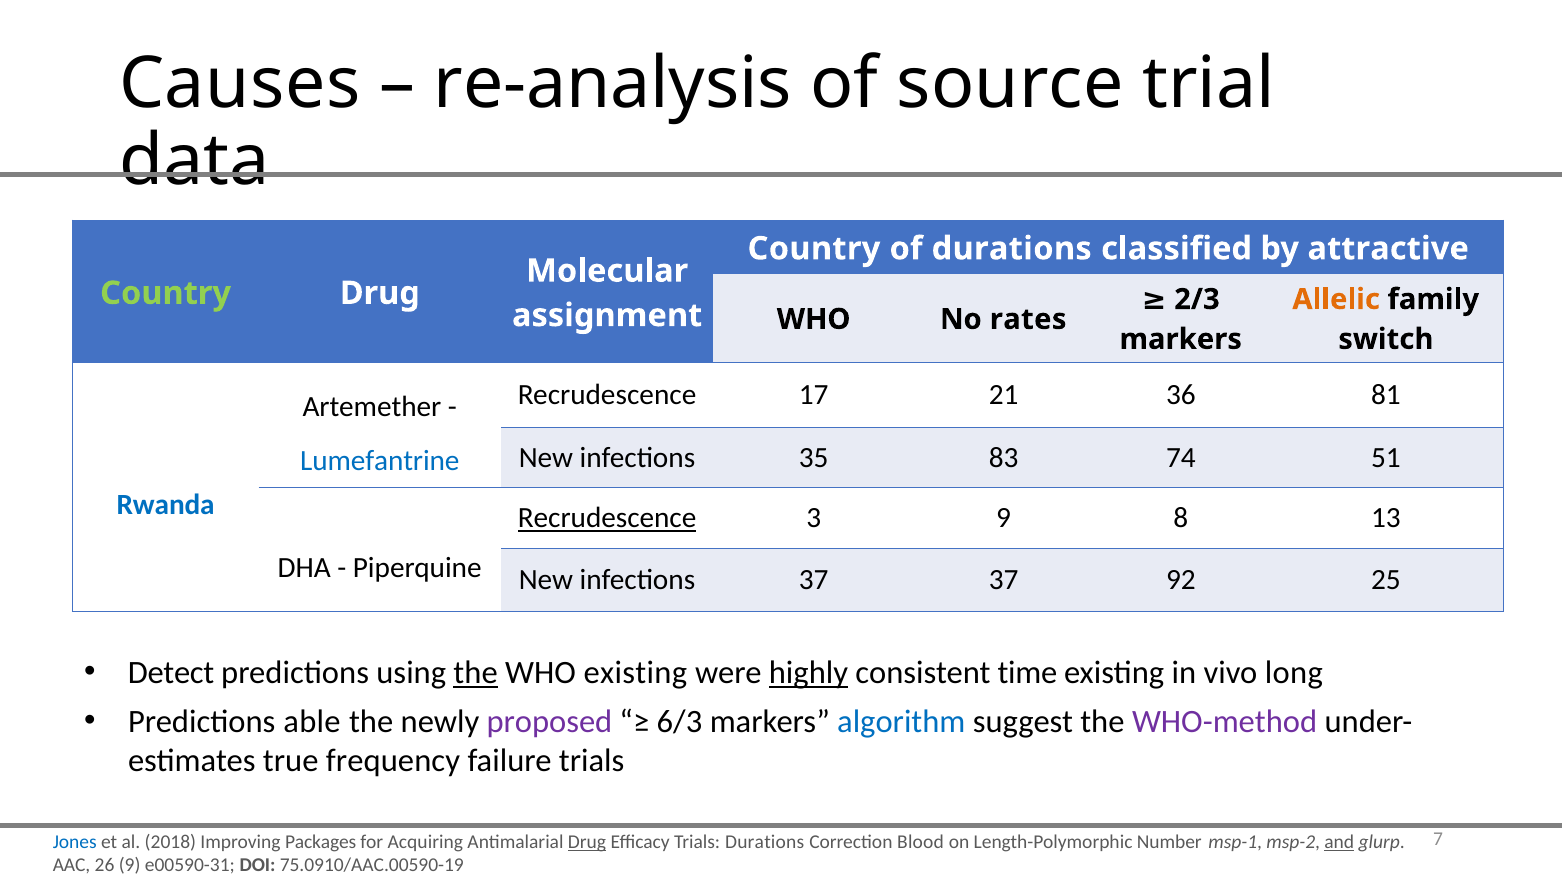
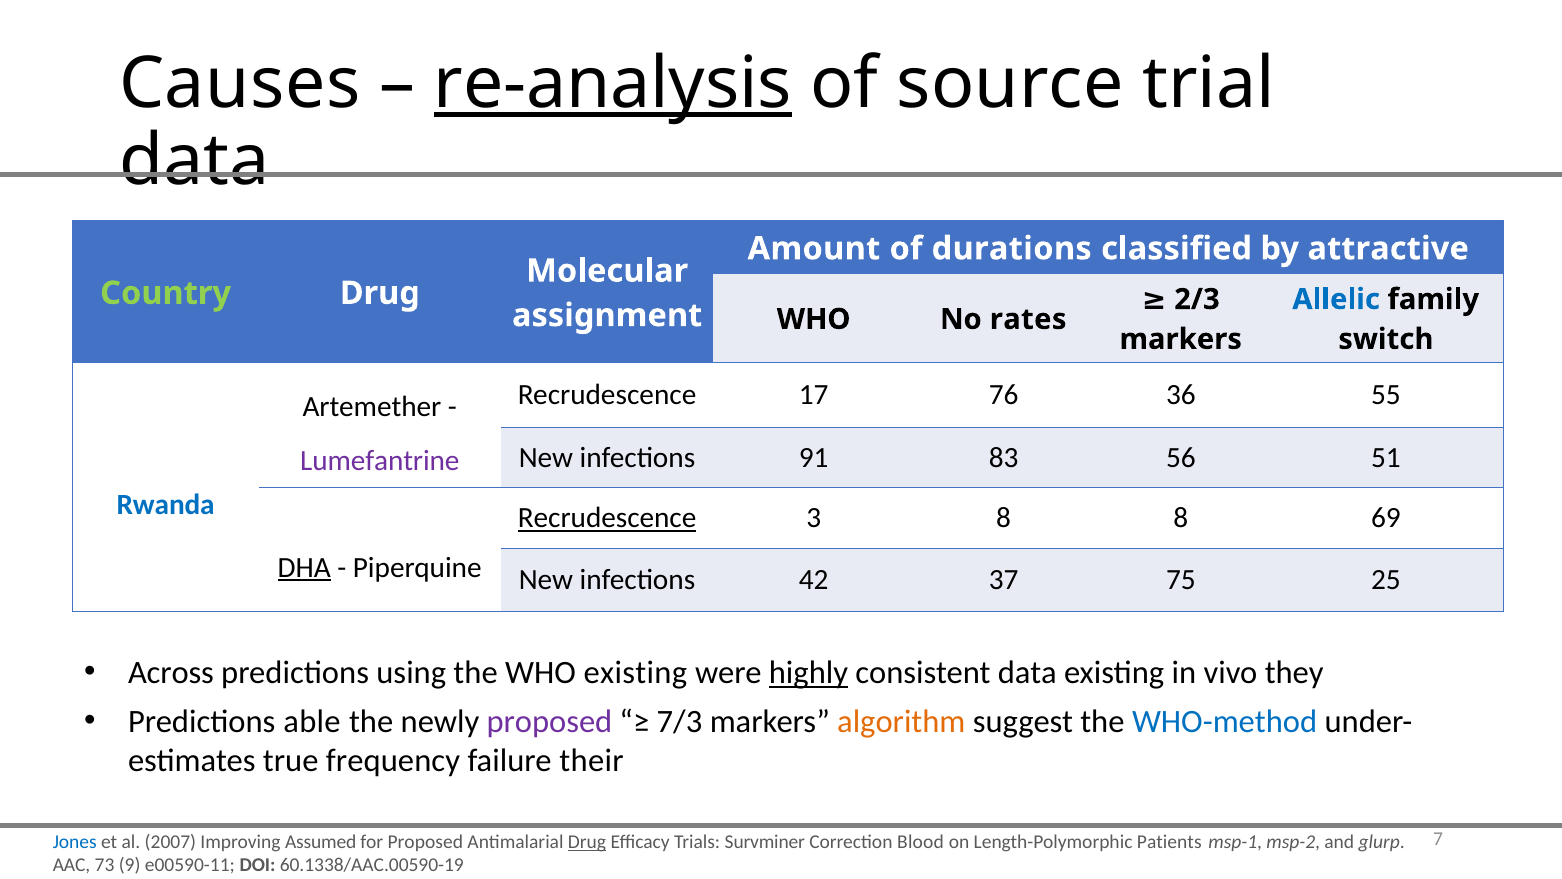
re-analysis underline: none -> present
Country at (814, 249): Country -> Amount
Allelic colour: orange -> blue
21: 21 -> 76
81: 81 -> 55
35: 35 -> 91
74: 74 -> 56
Lumefantrine colour: blue -> purple
3 9: 9 -> 8
13: 13 -> 69
DHA underline: none -> present
infections 37: 37 -> 42
92: 92 -> 75
Detect: Detect -> Across
the at (476, 672) underline: present -> none
consistent time: time -> data
long: long -> they
6/3: 6/3 -> 7/3
algorithm colour: blue -> orange
WHO-method colour: purple -> blue
failure trials: trials -> their
2018: 2018 -> 2007
Packages: Packages -> Assumed
for Acquiring: Acquiring -> Proposed
Trials Durations: Durations -> Survminer
Number: Number -> Patients
and underline: present -> none
26: 26 -> 73
e00590-31: e00590-31 -> e00590-11
75.0910/AAC.00590-19: 75.0910/AAC.00590-19 -> 60.1338/AAC.00590-19
